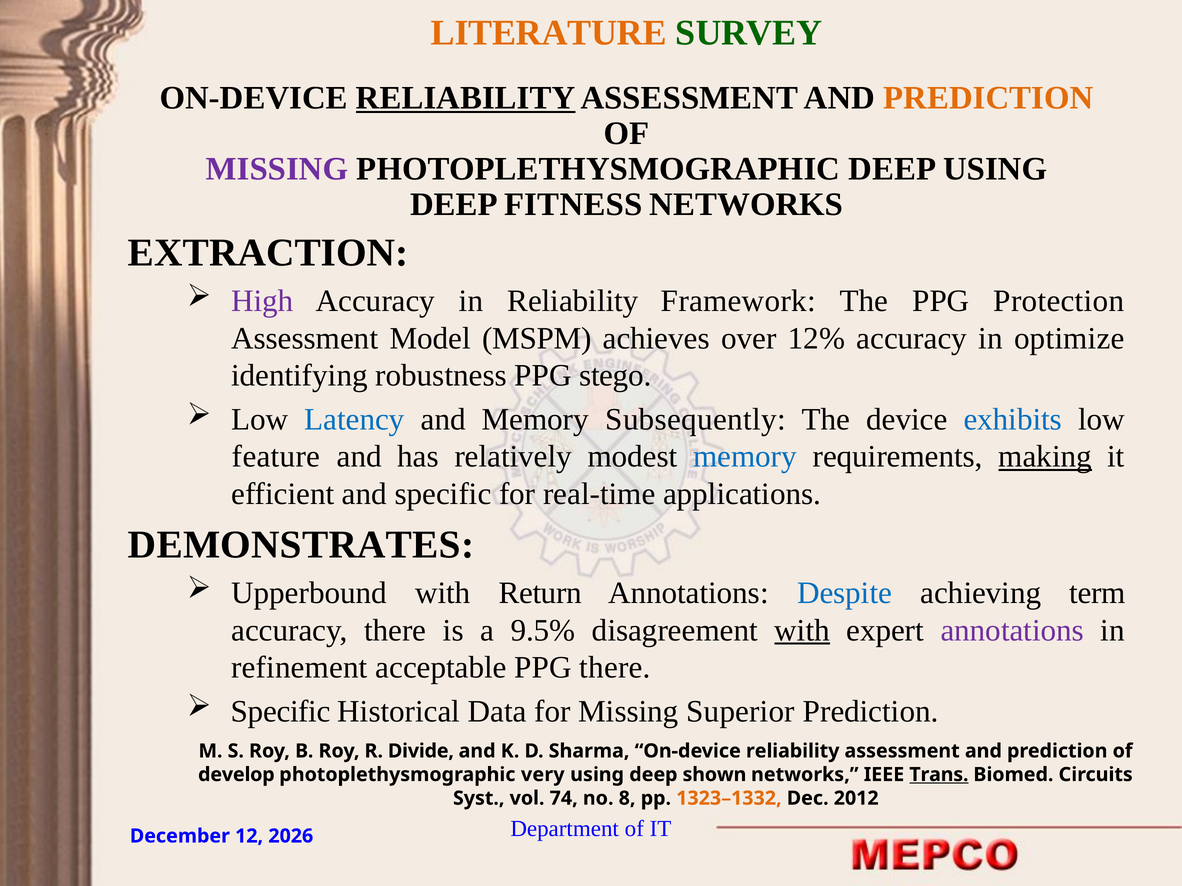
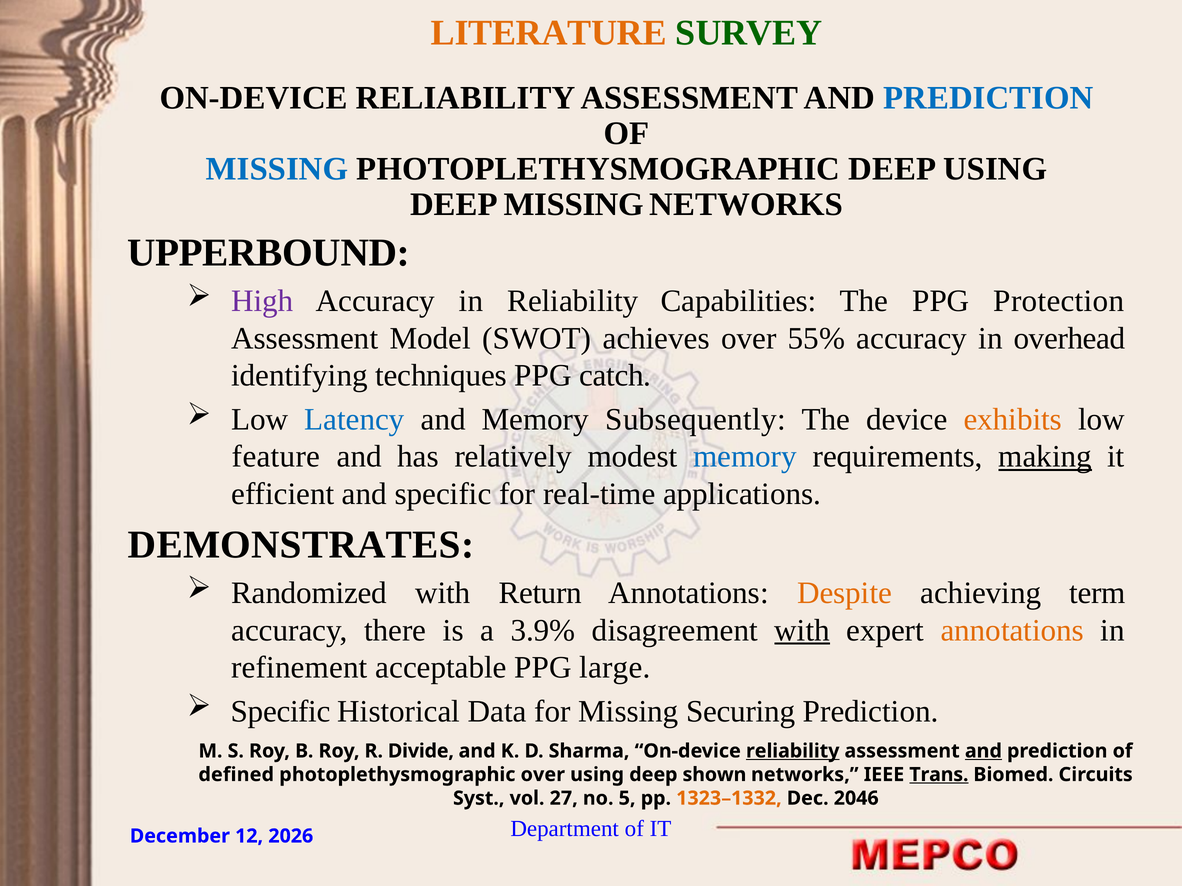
RELIABILITY at (466, 98) underline: present -> none
PREDICTION at (988, 98) colour: orange -> blue
MISSING at (277, 169) colour: purple -> blue
DEEP FITNESS: FITNESS -> MISSING
EXTRACTION: EXTRACTION -> UPPERBOUND
Framework: Framework -> Capabilities
MSPM: MSPM -> SWOT
12%: 12% -> 55%
optimize: optimize -> overhead
robustness: robustness -> techniques
stego: stego -> catch
exhibits colour: blue -> orange
Upperbound: Upperbound -> Randomized
Despite colour: blue -> orange
9.5%: 9.5% -> 3.9%
annotations at (1012, 631) colour: purple -> orange
PPG there: there -> large
Superior: Superior -> Securing
reliability at (793, 751) underline: none -> present
and at (983, 751) underline: none -> present
develop: develop -> defined
photoplethysmographic very: very -> over
74: 74 -> 27
8: 8 -> 5
2012: 2012 -> 2046
